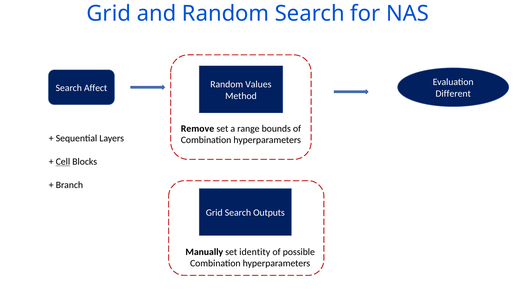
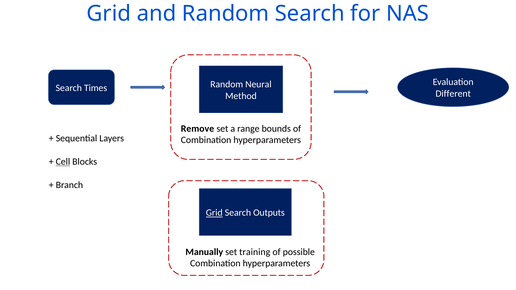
Affect: Affect -> Times
Values: Values -> Neural
Grid at (214, 213) underline: none -> present
identity: identity -> training
